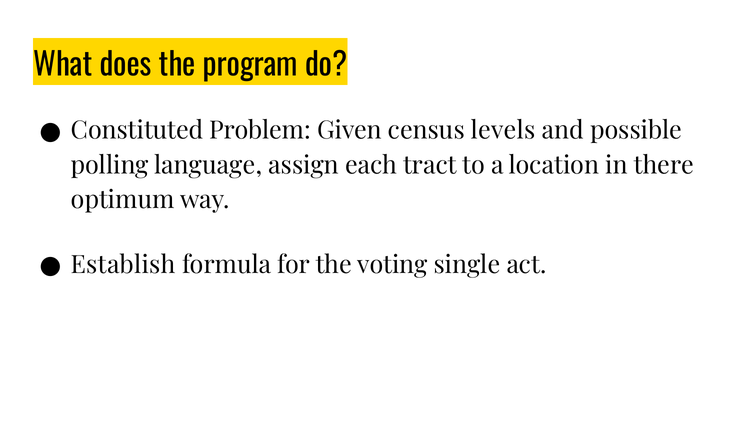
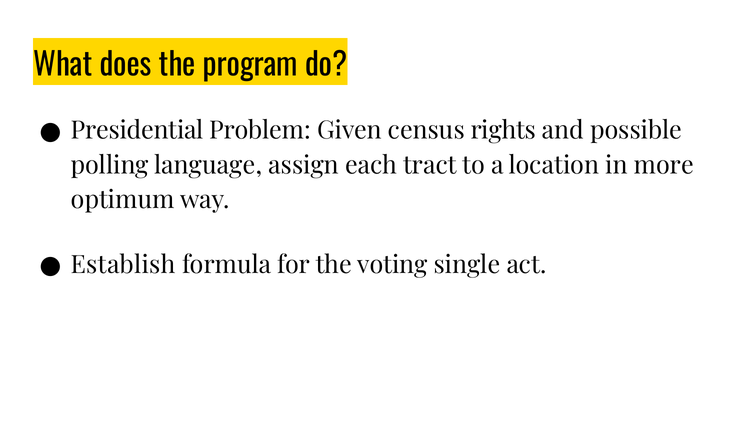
Constituted: Constituted -> Presidential
levels: levels -> rights
there: there -> more
